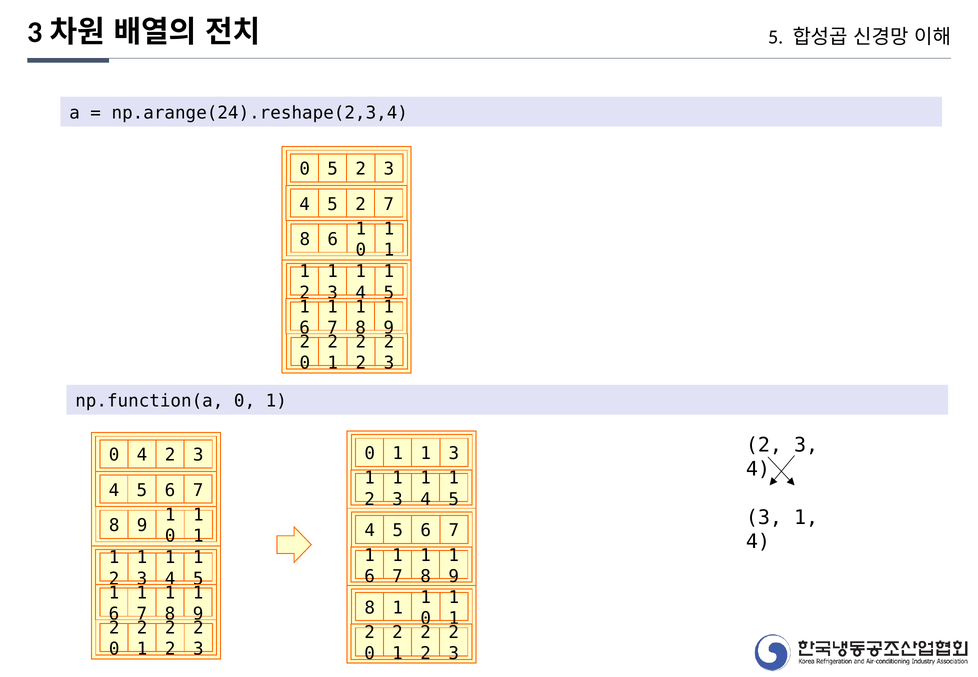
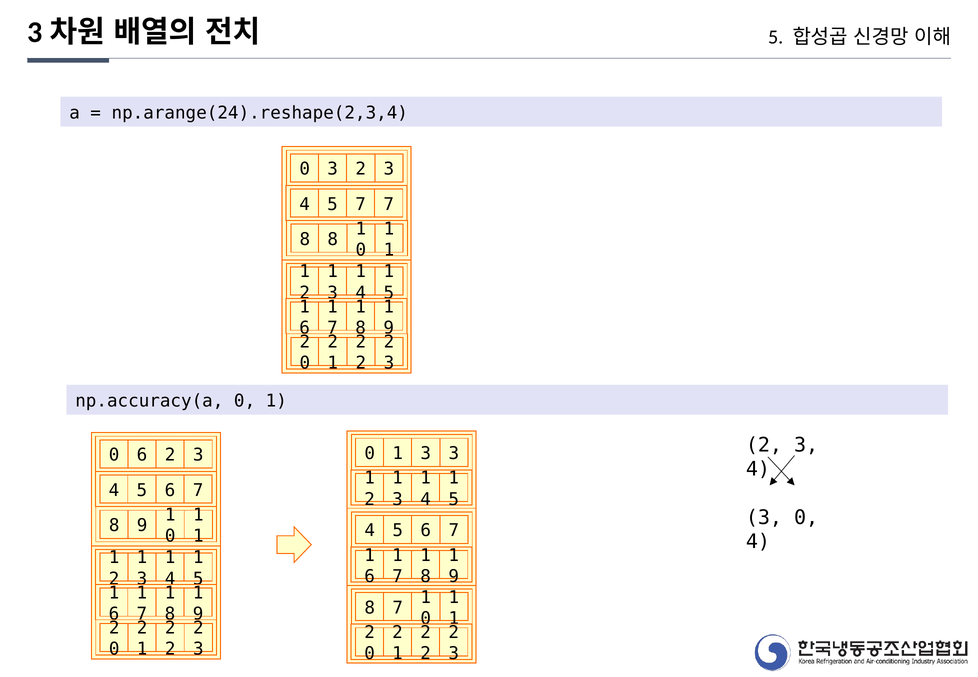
0 5: 5 -> 3
4 5 2: 2 -> 7
8 6: 6 -> 8
np.function(a: np.function(a -> np.accuracy(a
1 at (426, 454): 1 -> 3
0 4: 4 -> 6
1 at (806, 518): 1 -> 0
1 at (398, 608): 1 -> 7
